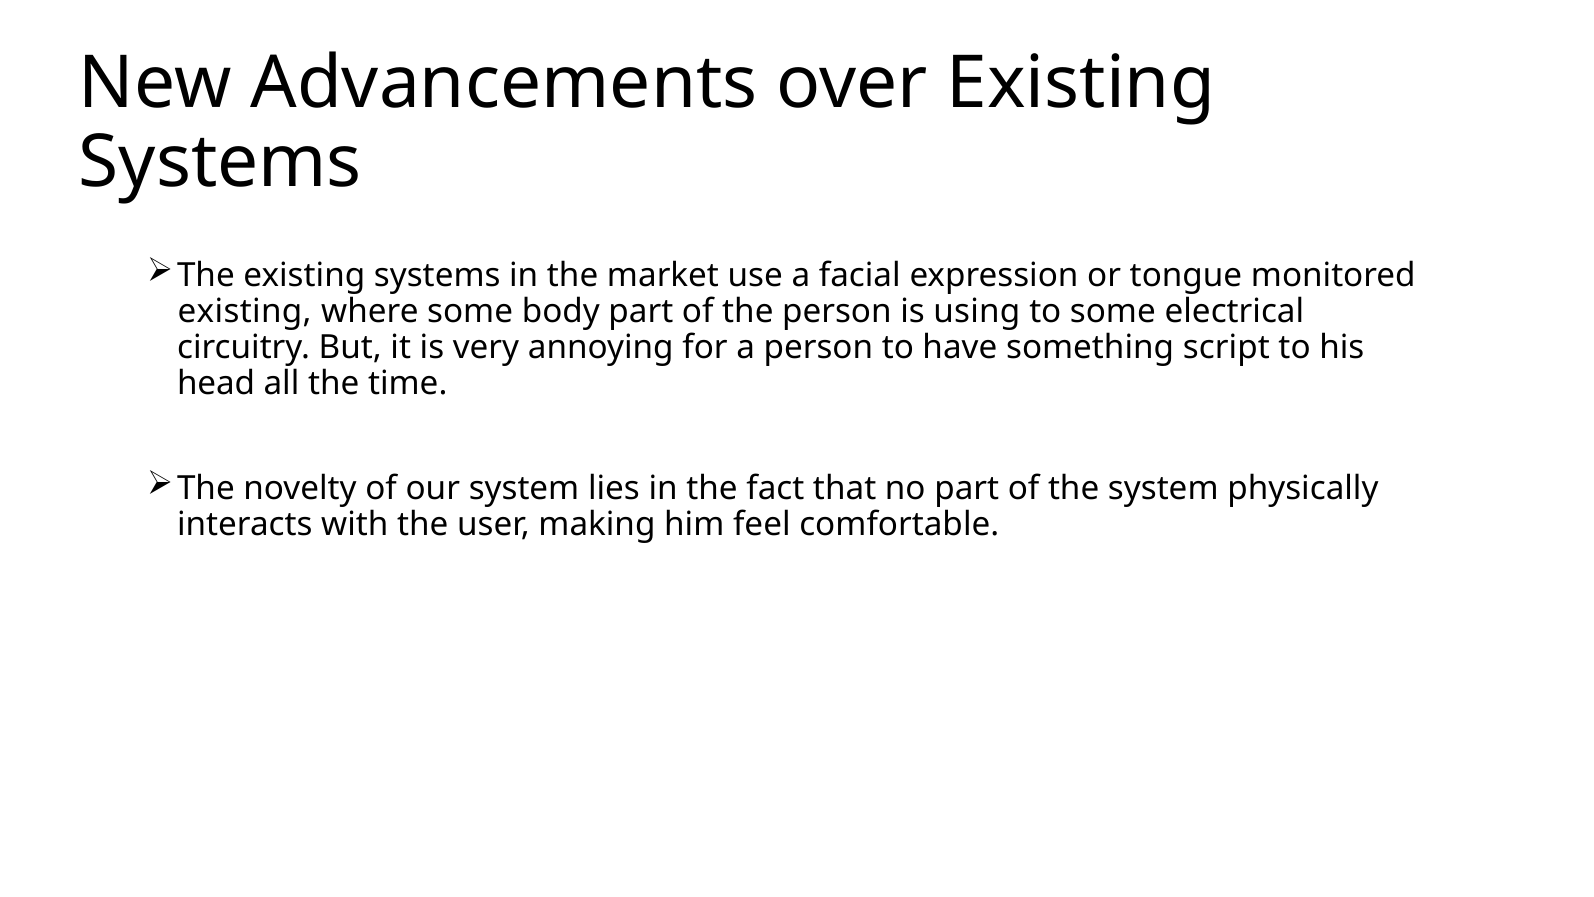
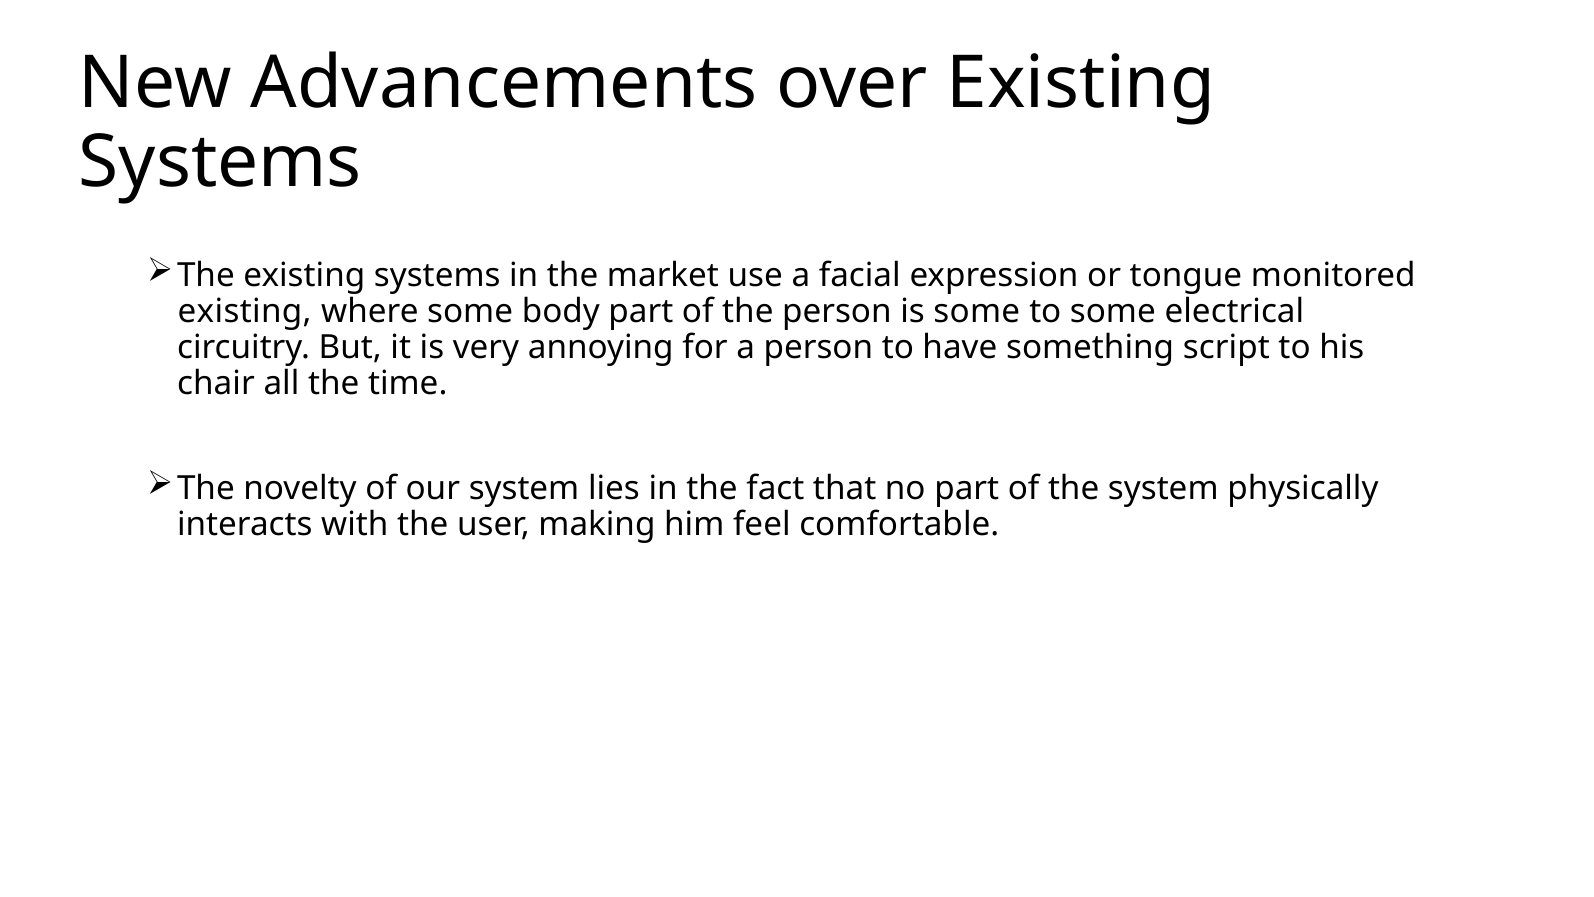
is using: using -> some
head: head -> chair
